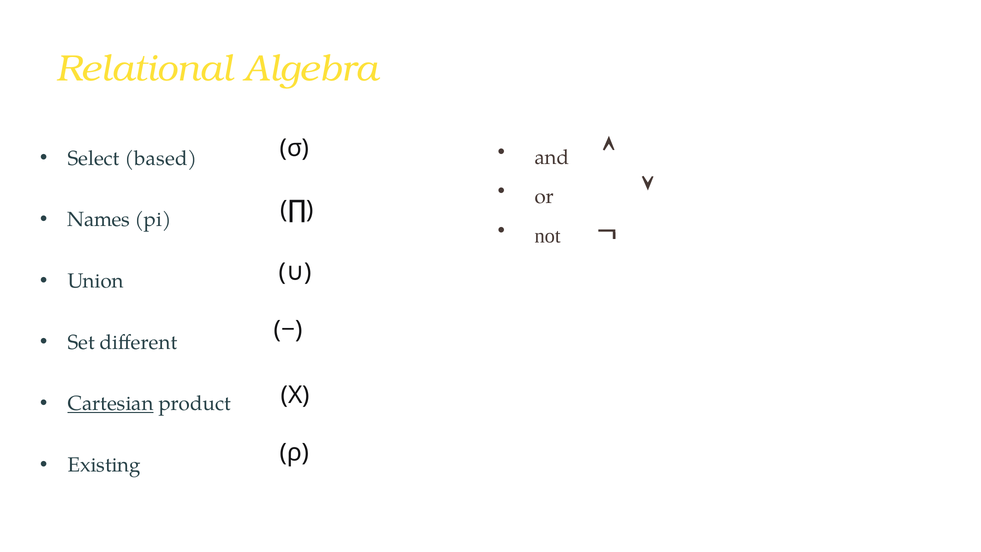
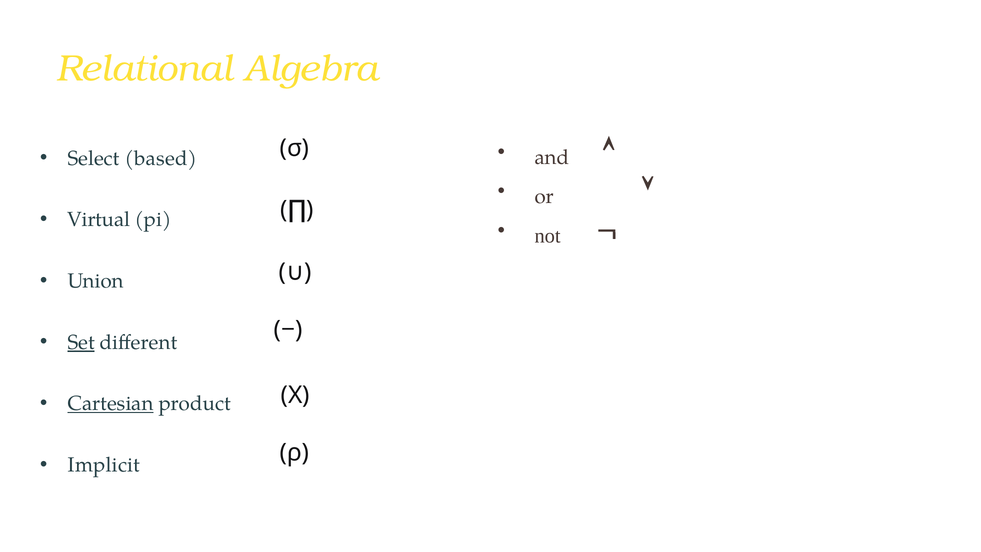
Names: Names -> Virtual
Set underline: none -> present
Existing: Existing -> Implicit
